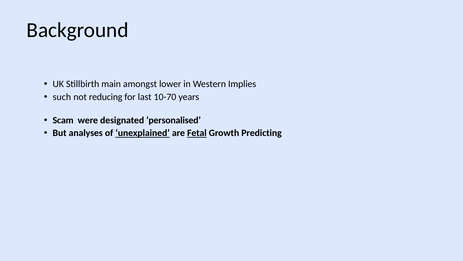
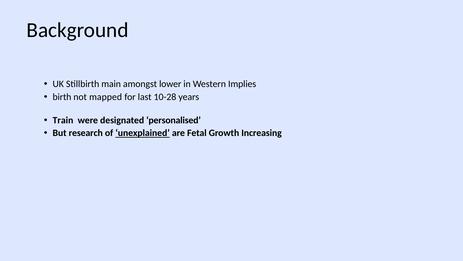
such: such -> birth
reducing: reducing -> mapped
10-70: 10-70 -> 10-28
Scam: Scam -> Train
analyses: analyses -> research
Fetal underline: present -> none
Predicting: Predicting -> Increasing
